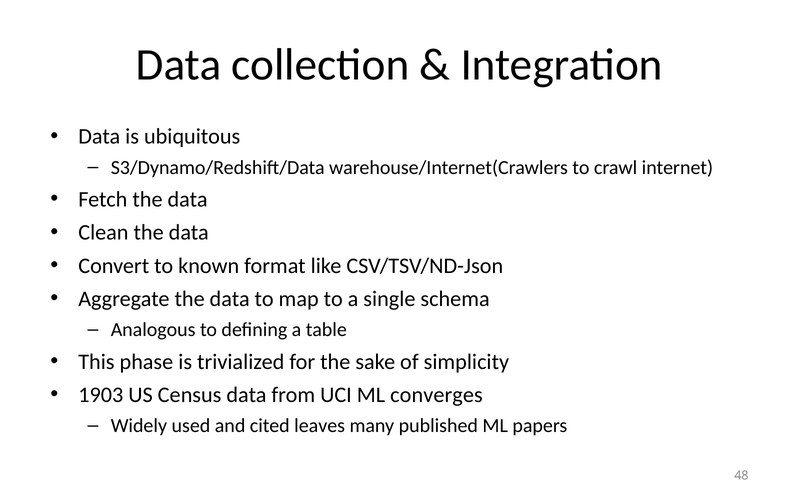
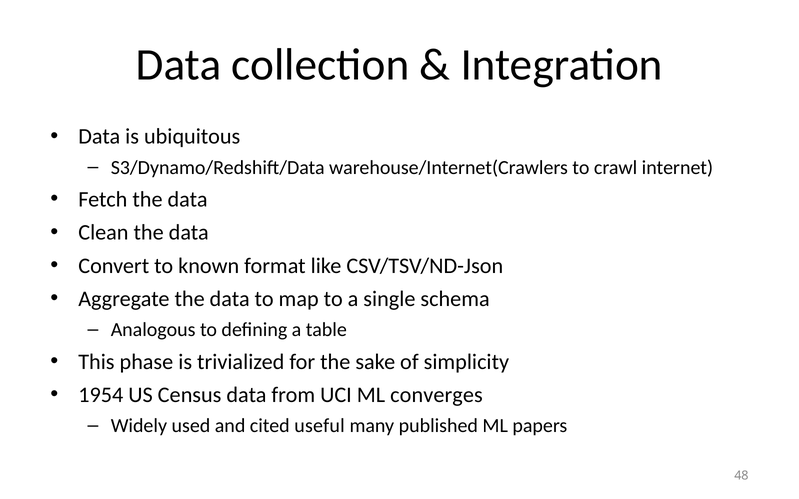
1903: 1903 -> 1954
leaves: leaves -> useful
